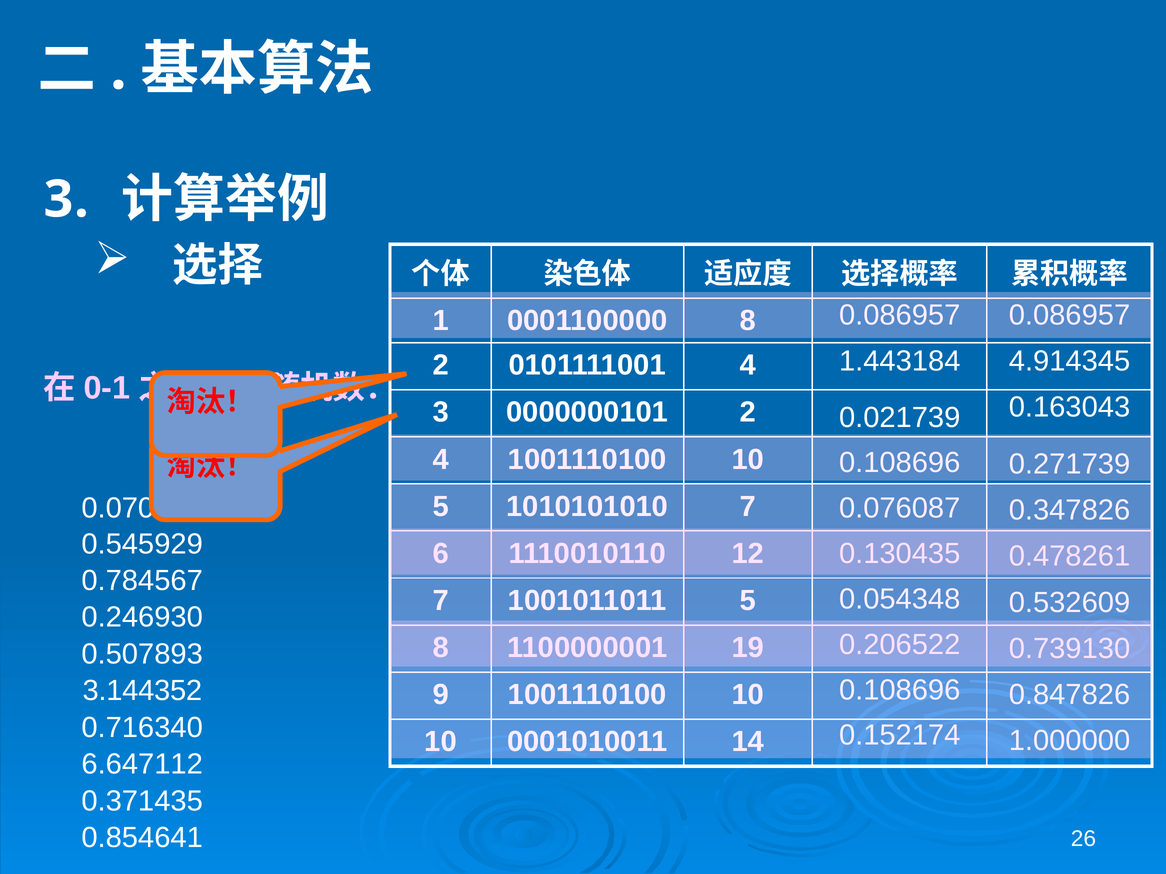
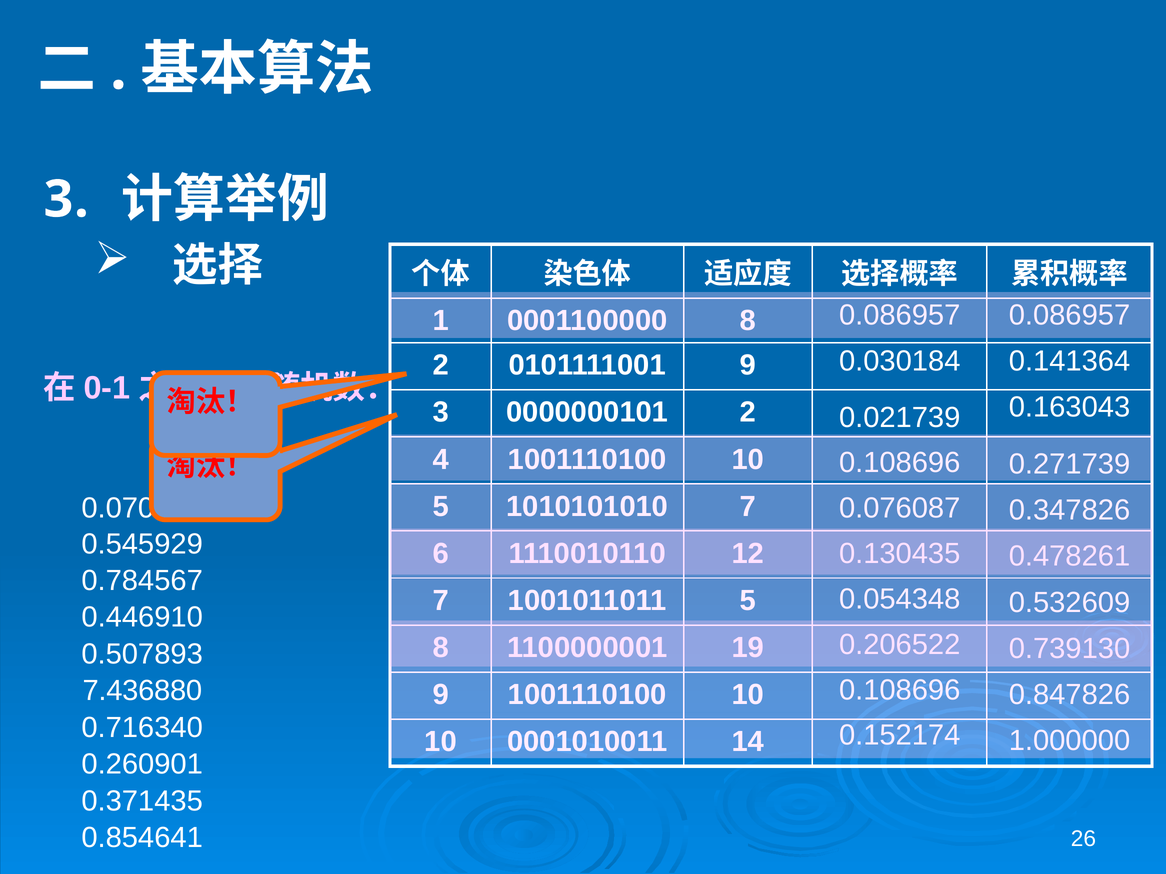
1.443184: 1.443184 -> 0.030184
4.914345: 4.914345 -> 0.141364
0101111001 4: 4 -> 9
0.246930: 0.246930 -> 0.446910
3.144352: 3.144352 -> 7.436880
6.647112: 6.647112 -> 0.260901
